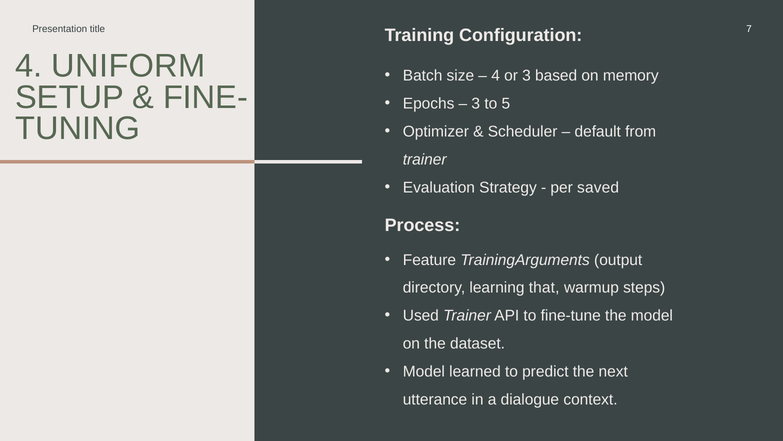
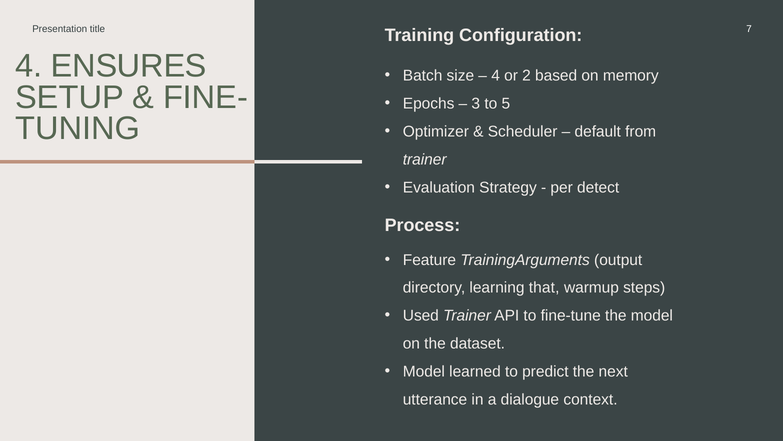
UNIFORM: UNIFORM -> ENSURES
or 3: 3 -> 2
saved: saved -> detect
